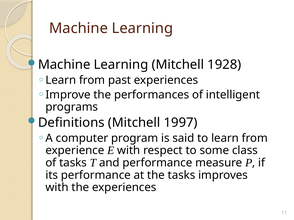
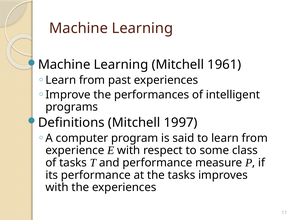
1928: 1928 -> 1961
